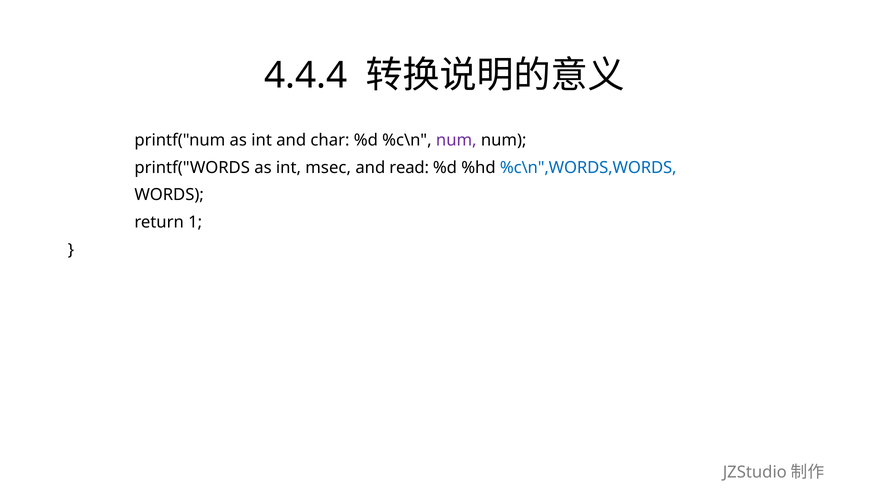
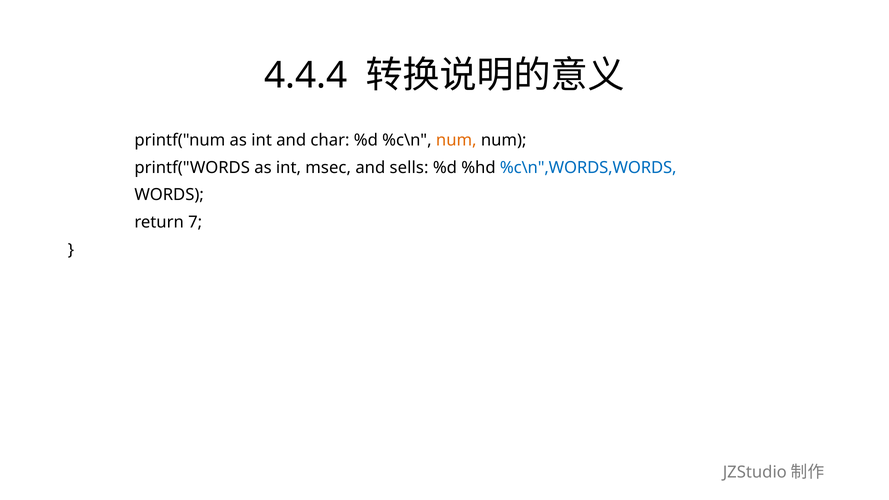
num at (456, 140) colour: purple -> orange
read: read -> sells
1: 1 -> 7
